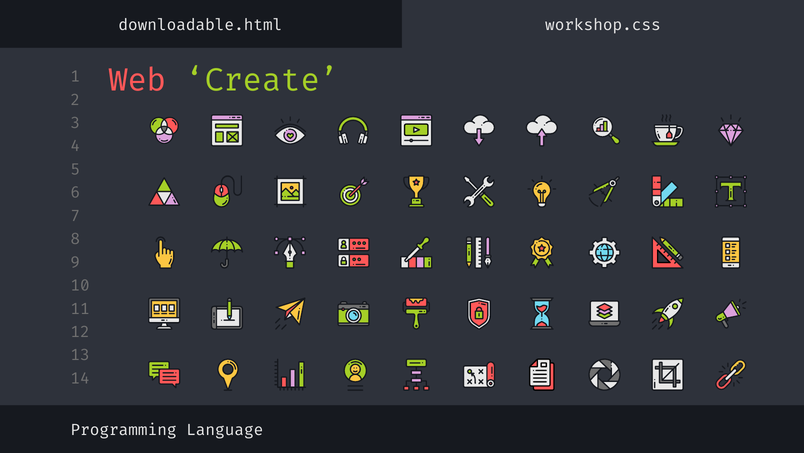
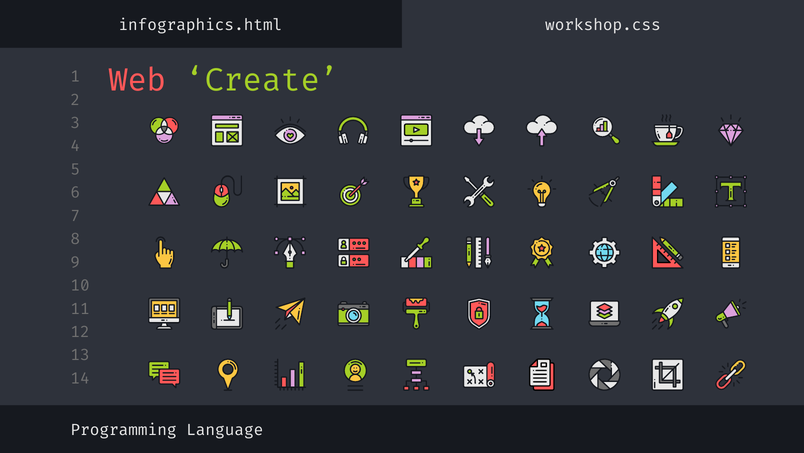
downloadable.html: downloadable.html -> infographics.html
